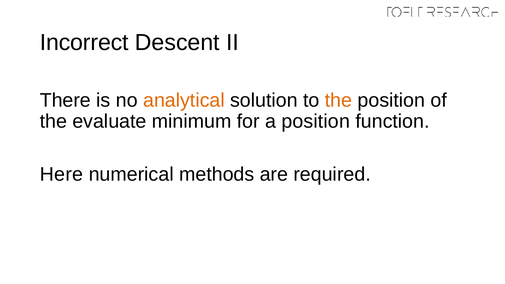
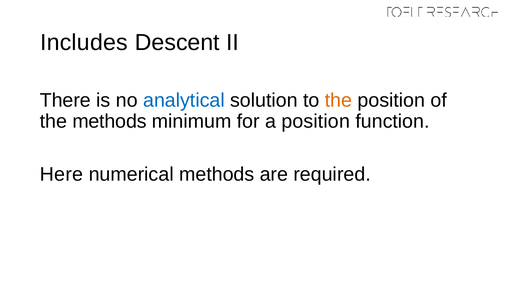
Incorrect: Incorrect -> Includes
analytical colour: orange -> blue
the evaluate: evaluate -> methods
